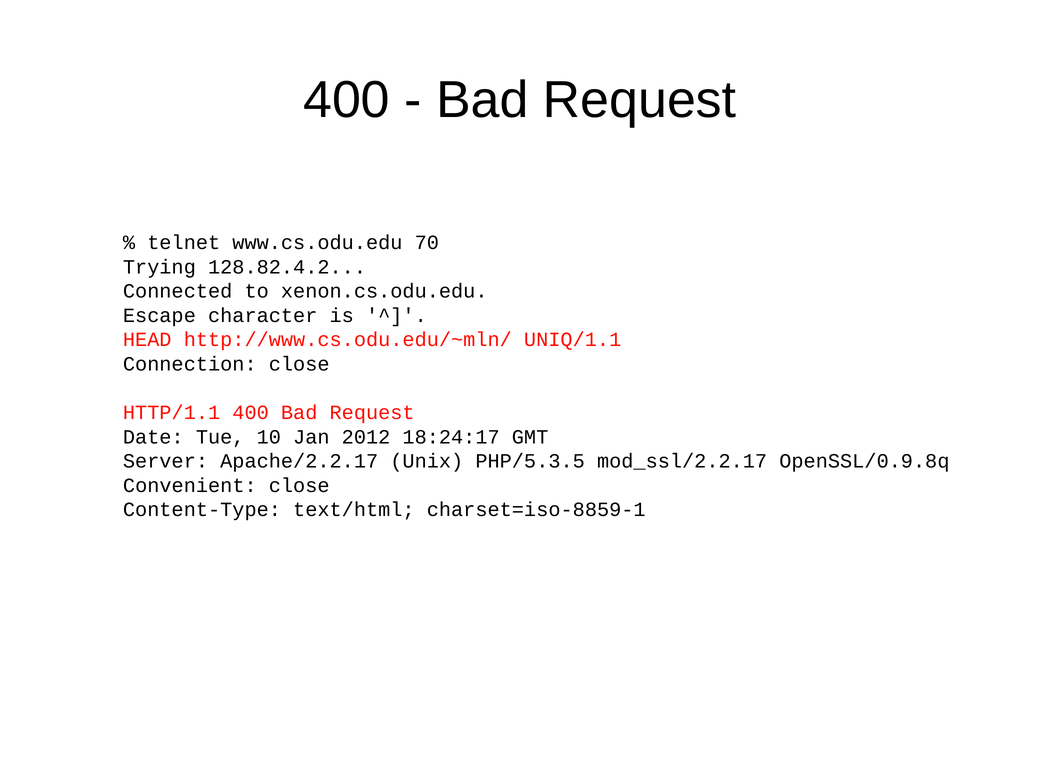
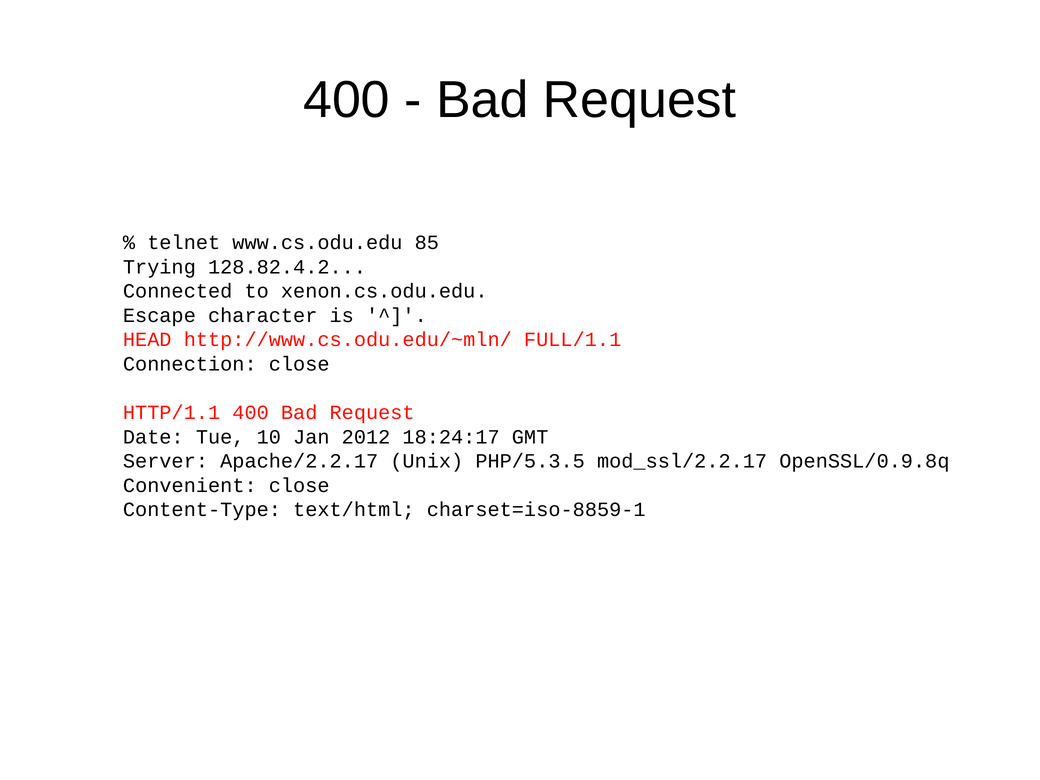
70: 70 -> 85
UNIQ/1.1: UNIQ/1.1 -> FULL/1.1
